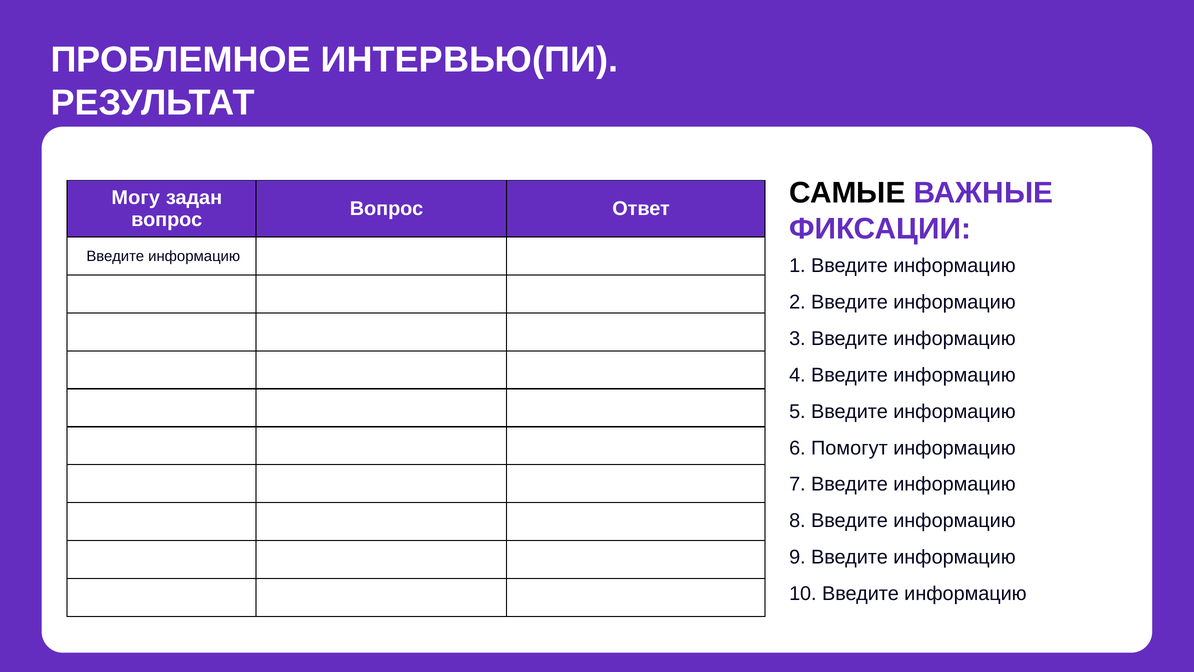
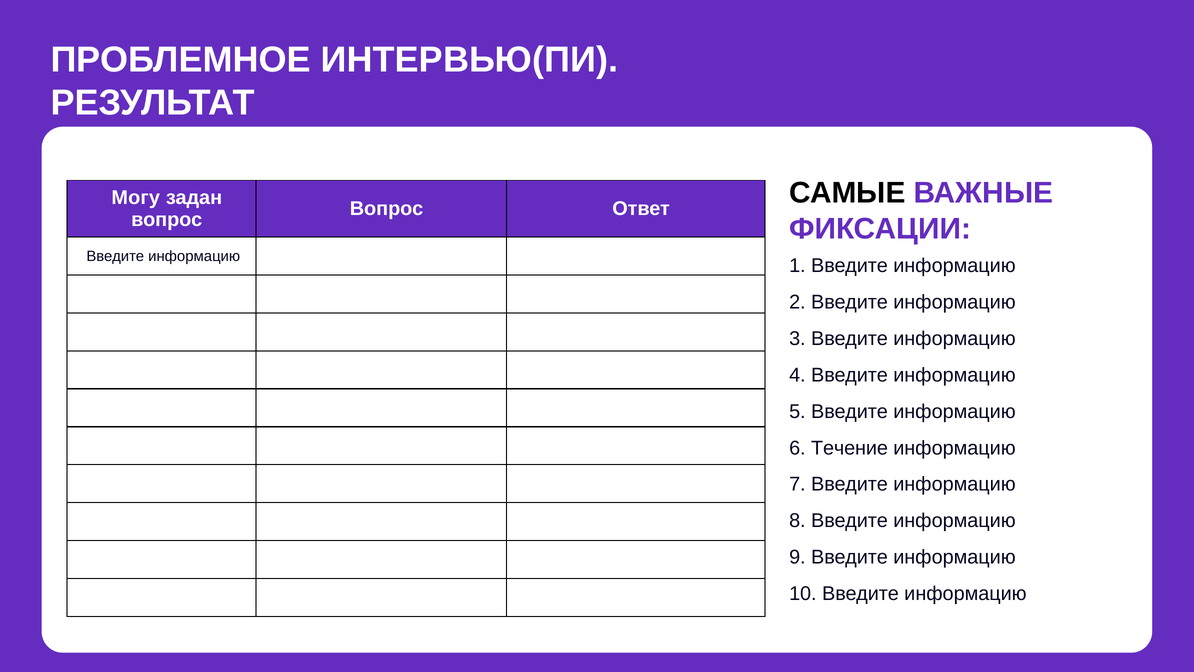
Помогут: Помогут -> Течение
